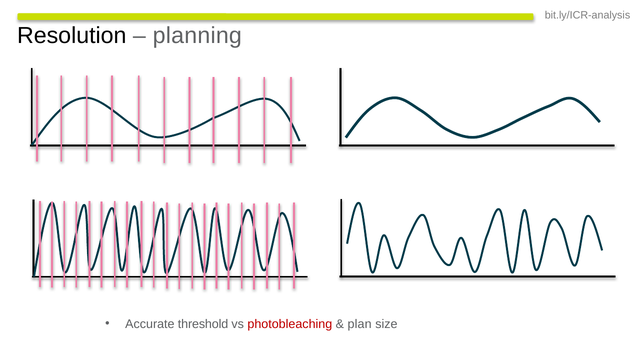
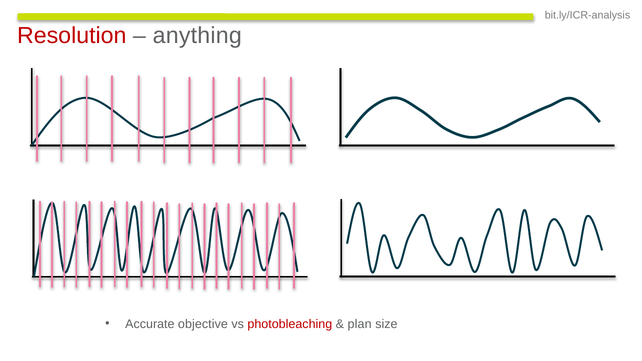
Resolution colour: black -> red
planning: planning -> anything
threshold: threshold -> objective
